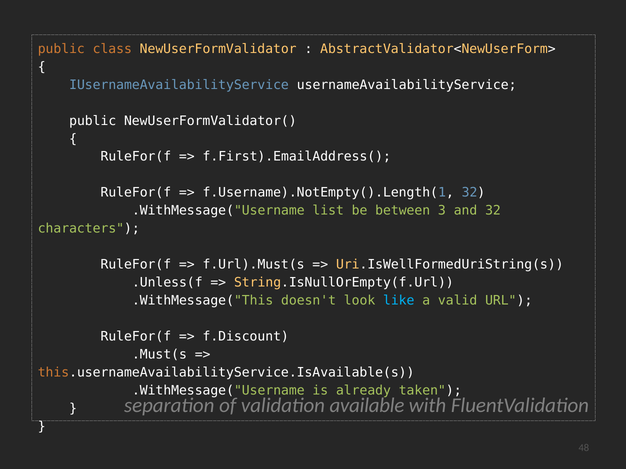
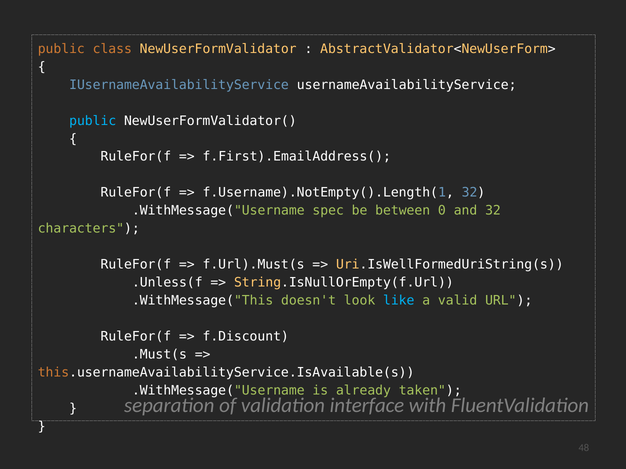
public at (93, 121) colour: white -> light blue
list: list -> spec
3: 3 -> 0
available: available -> interface
